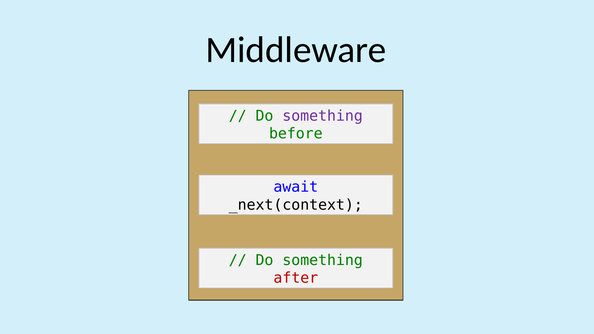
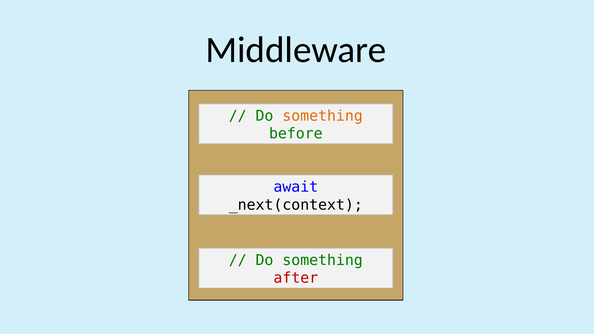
something at (323, 116) colour: purple -> orange
